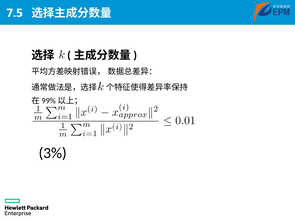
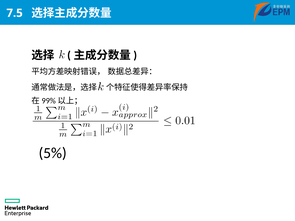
3%: 3% -> 5%
